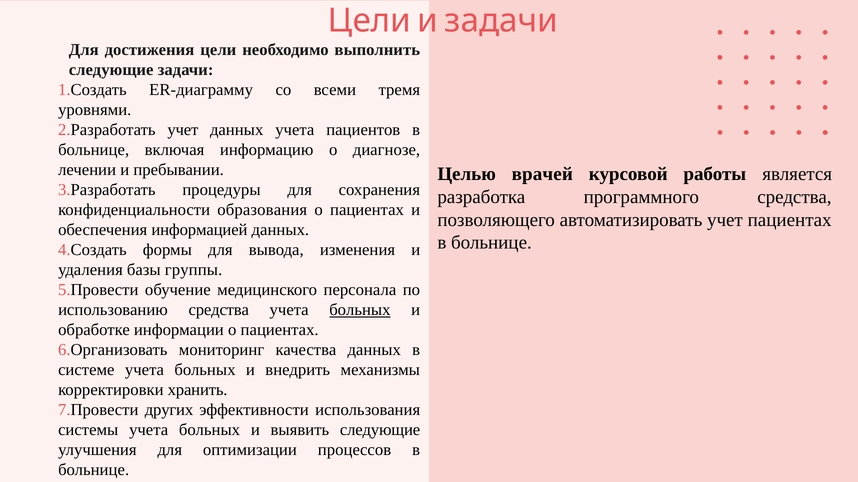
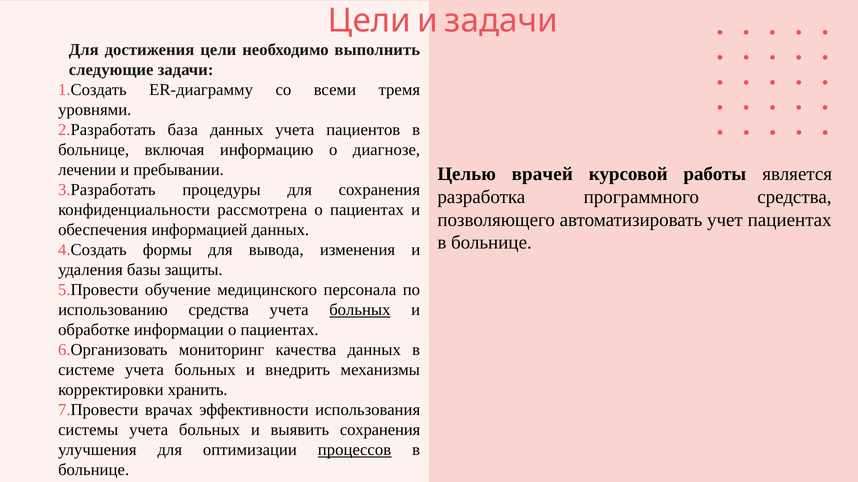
учет at (183, 130): учет -> база
образования: образования -> рассмотрена
группы: группы -> защиты
других: других -> врачах
выявить следующие: следующие -> сохранения
процессов underline: none -> present
